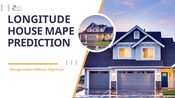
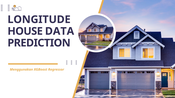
MAPE: MAPE -> DATA
